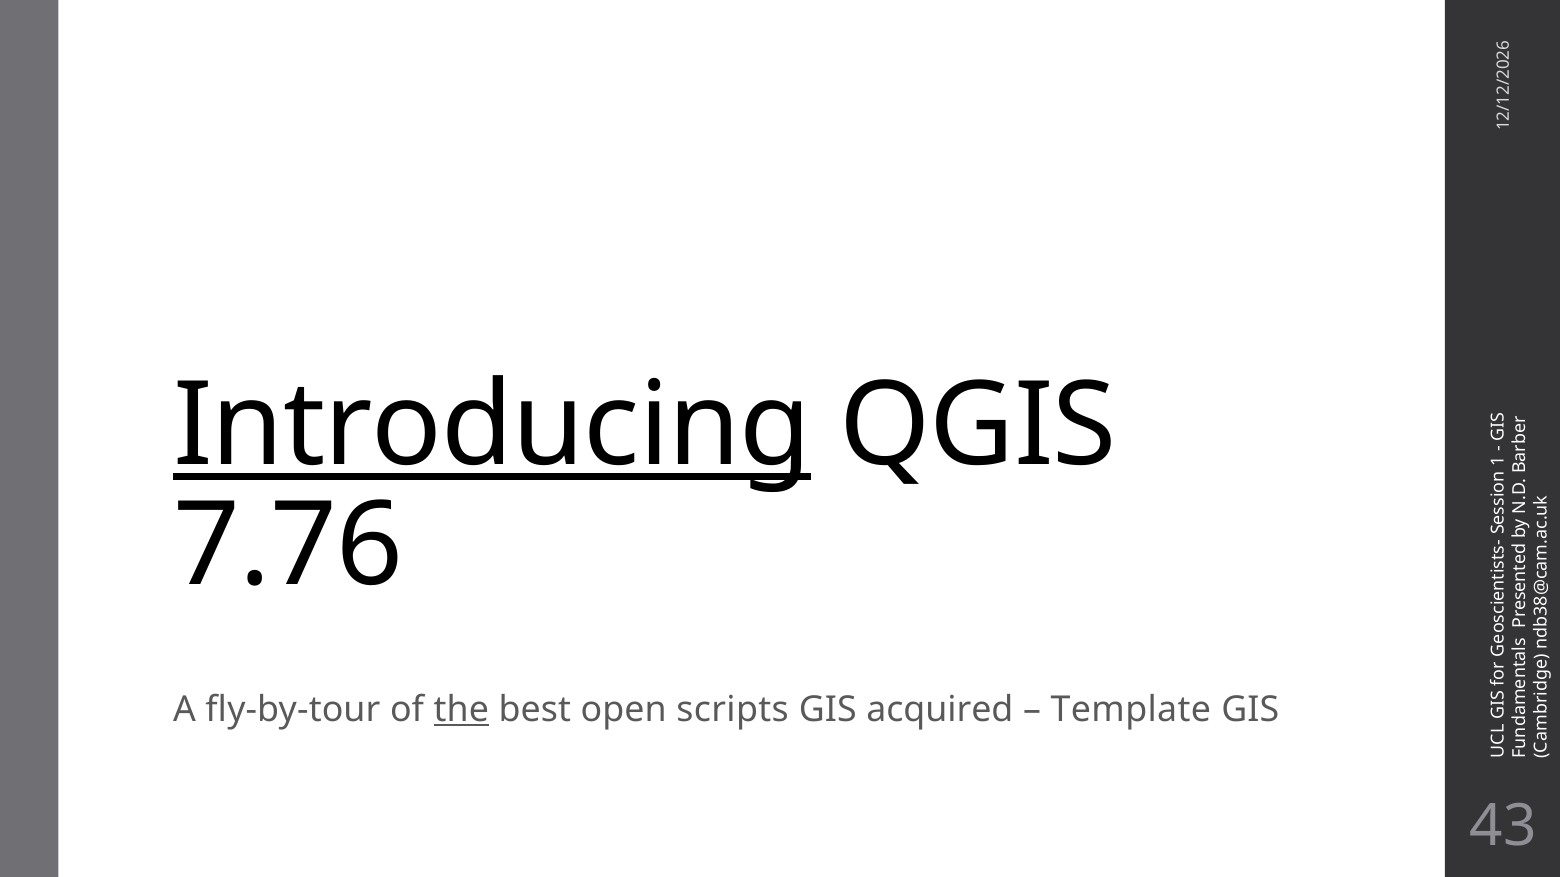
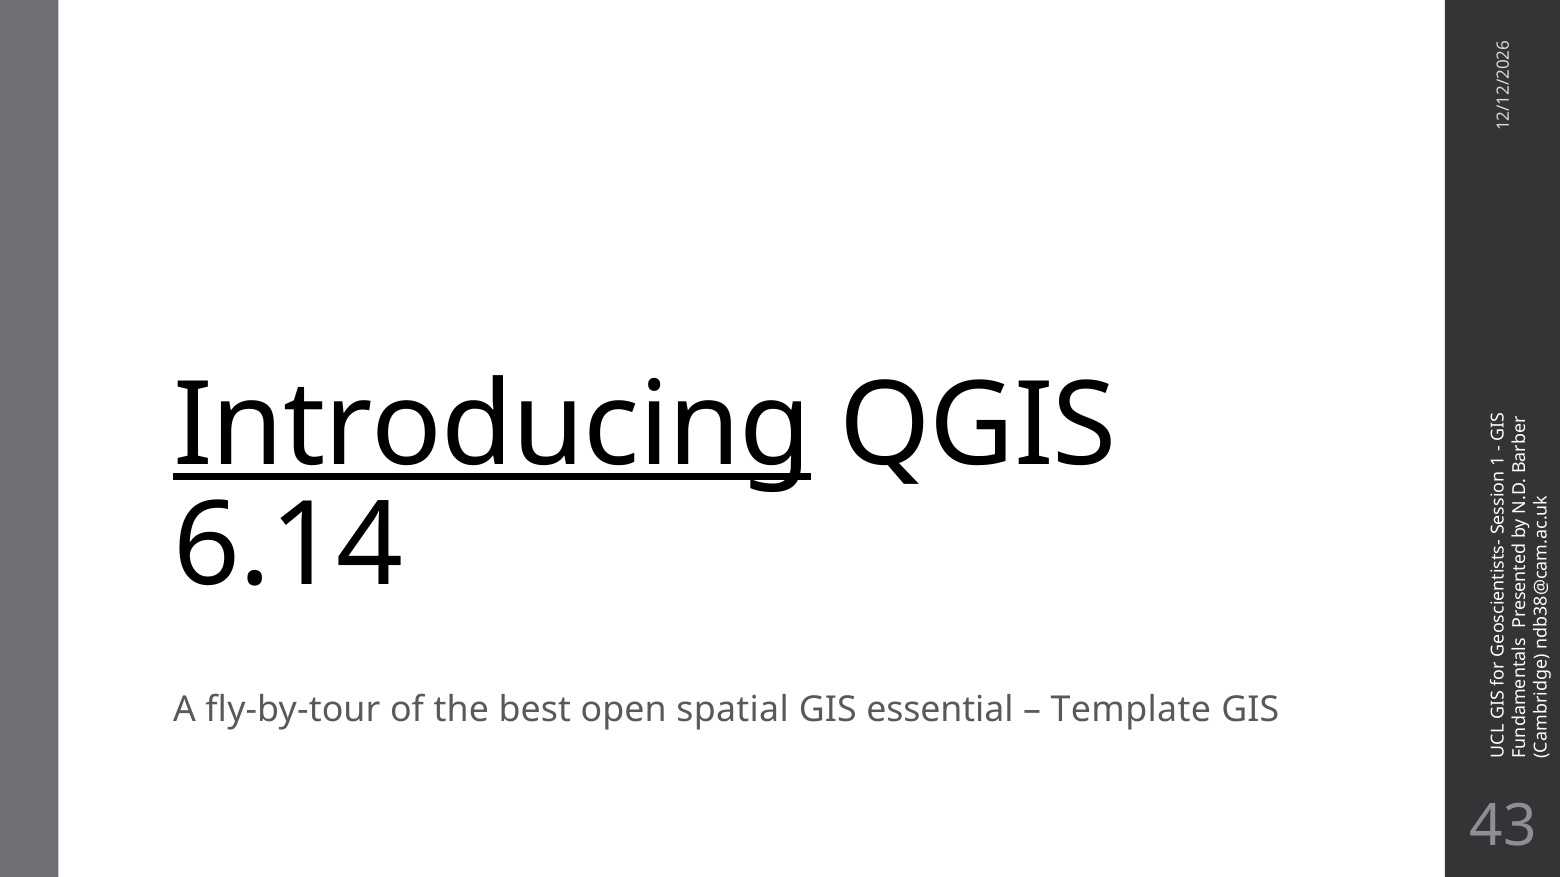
7.76: 7.76 -> 6.14
the underline: present -> none
scripts: scripts -> spatial
acquired: acquired -> essential
